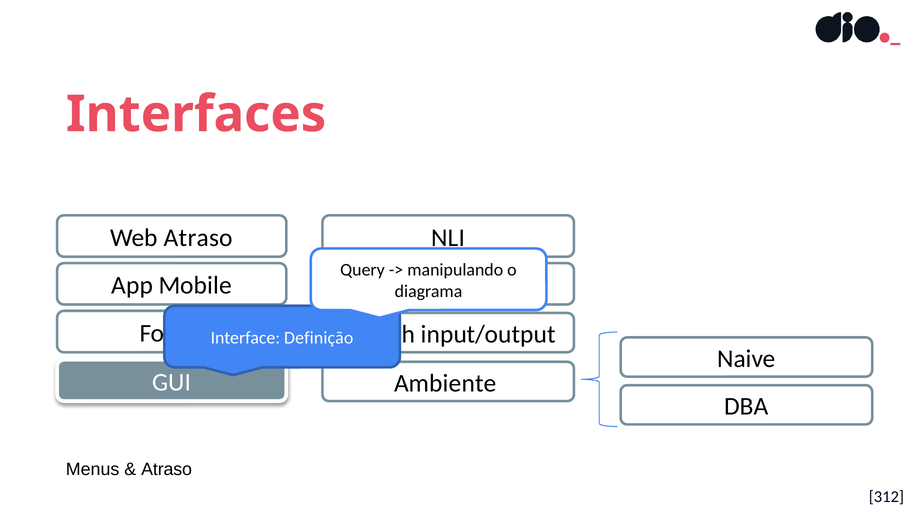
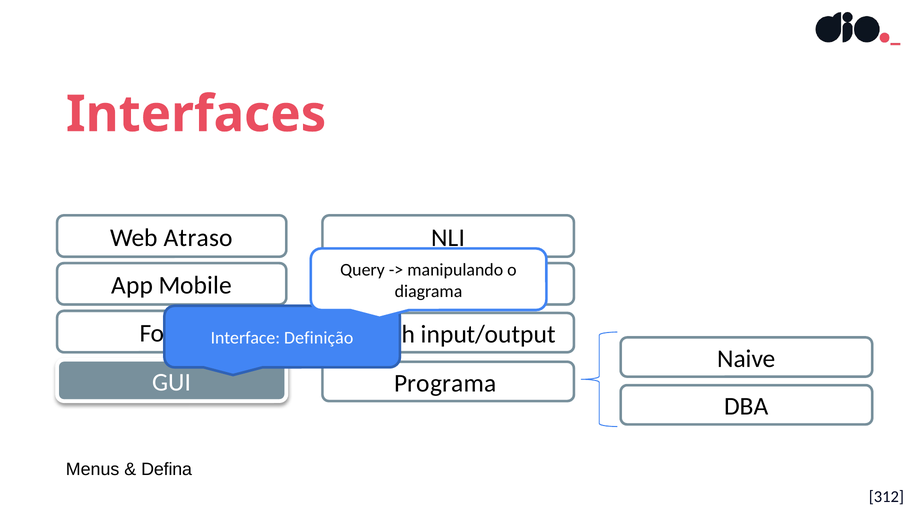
Ambiente: Ambiente -> Programa
Atraso at (167, 469): Atraso -> Defina
